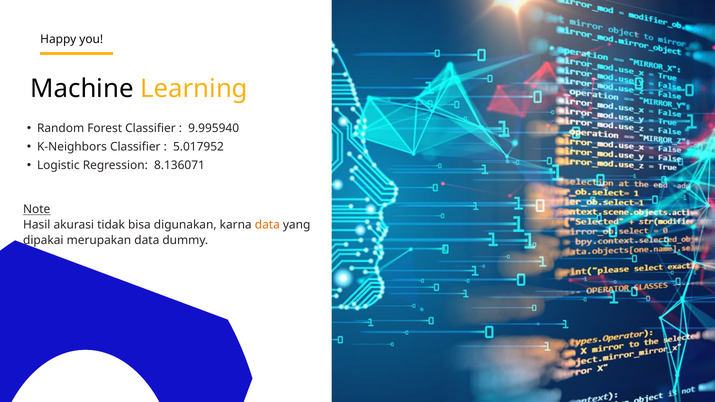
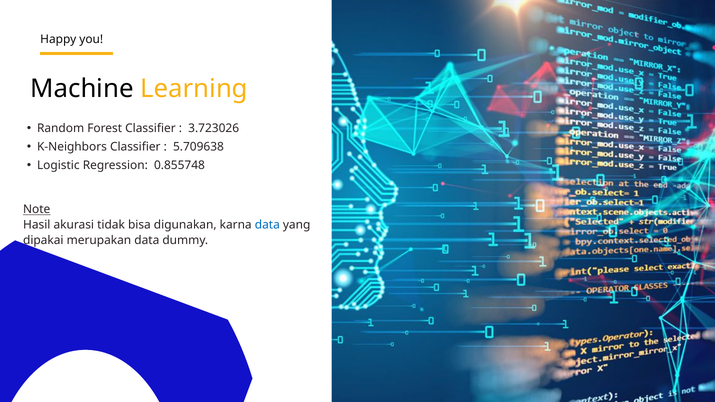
9.995940: 9.995940 -> 3.723026
5.017952: 5.017952 -> 5.709638
8.136071: 8.136071 -> 0.855748
data at (267, 225) colour: orange -> blue
